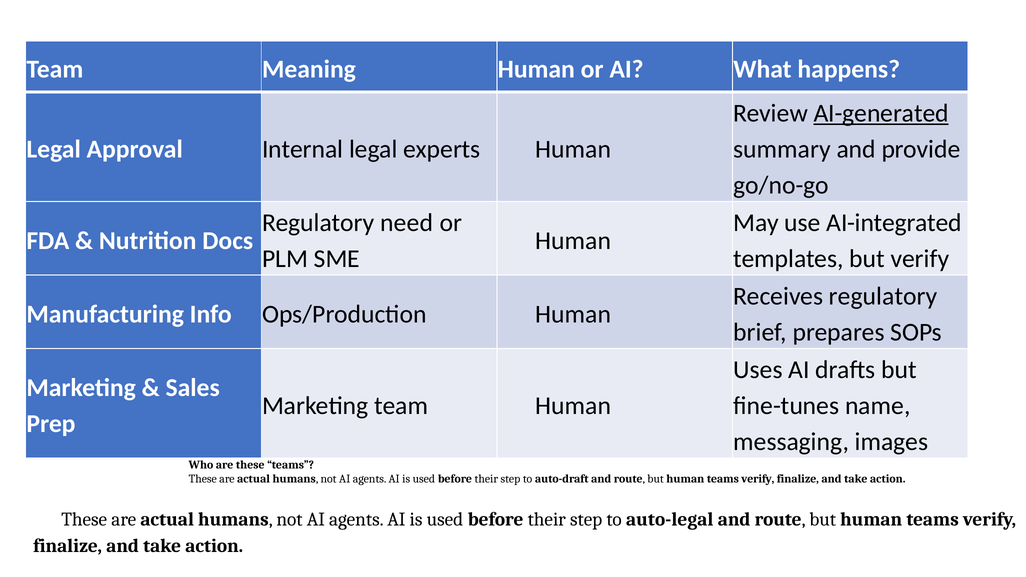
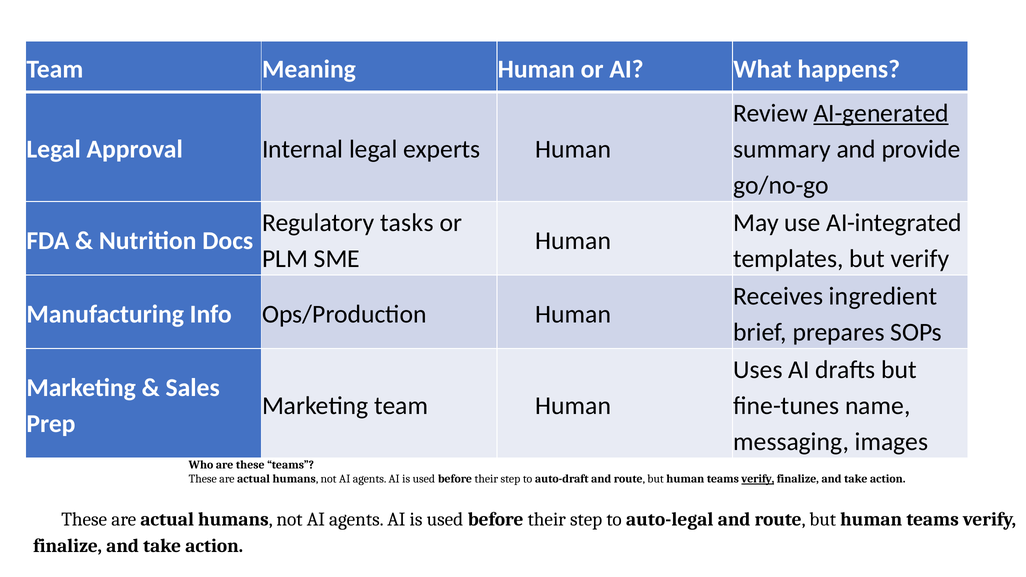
need: need -> tasks
Receives regulatory: regulatory -> ingredient
verify at (758, 479) underline: none -> present
